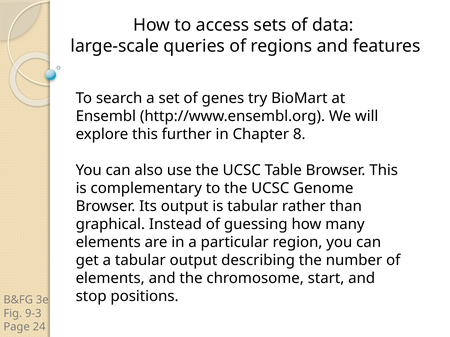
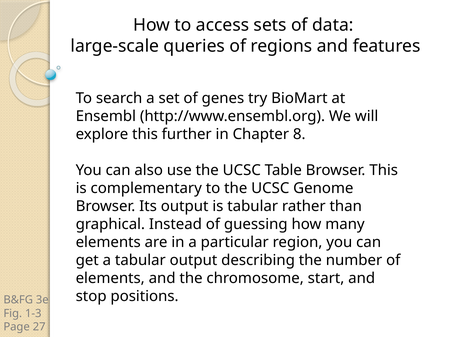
9-3: 9-3 -> 1-3
24: 24 -> 27
